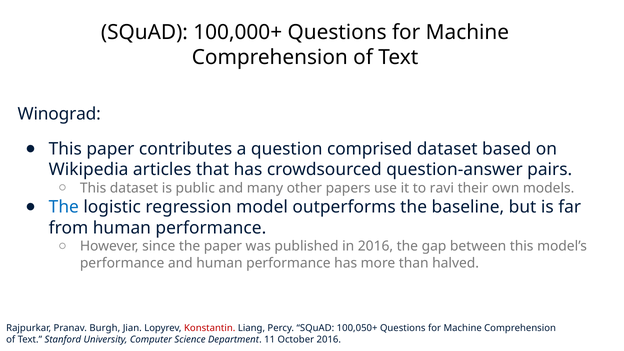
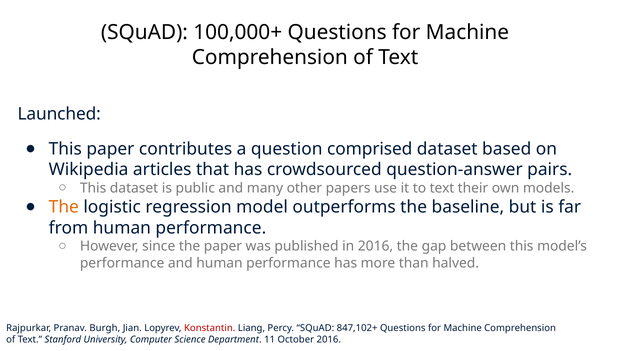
Winograd: Winograd -> Launched
to ravi: ravi -> text
The at (64, 207) colour: blue -> orange
100,050+: 100,050+ -> 847,102+
